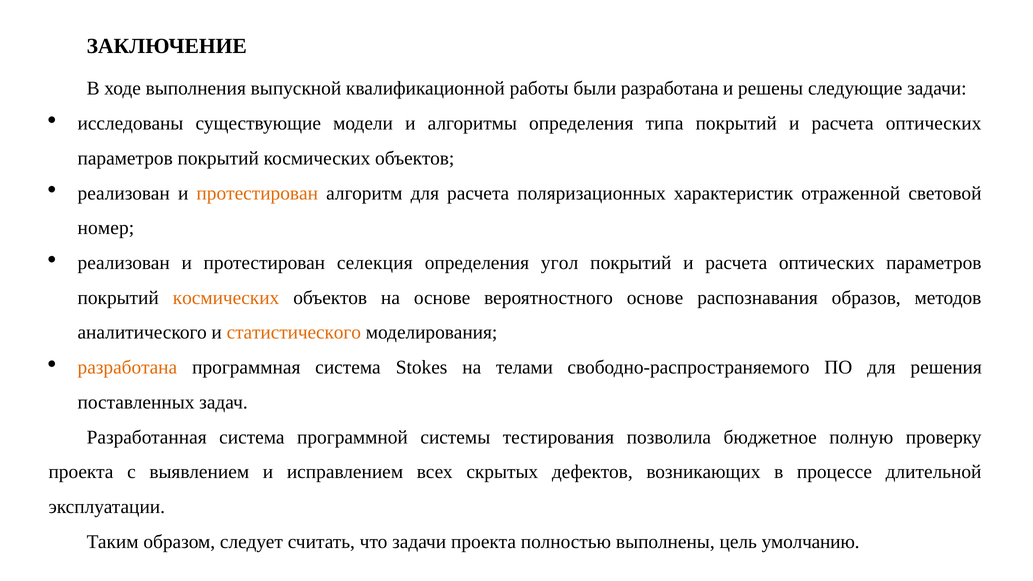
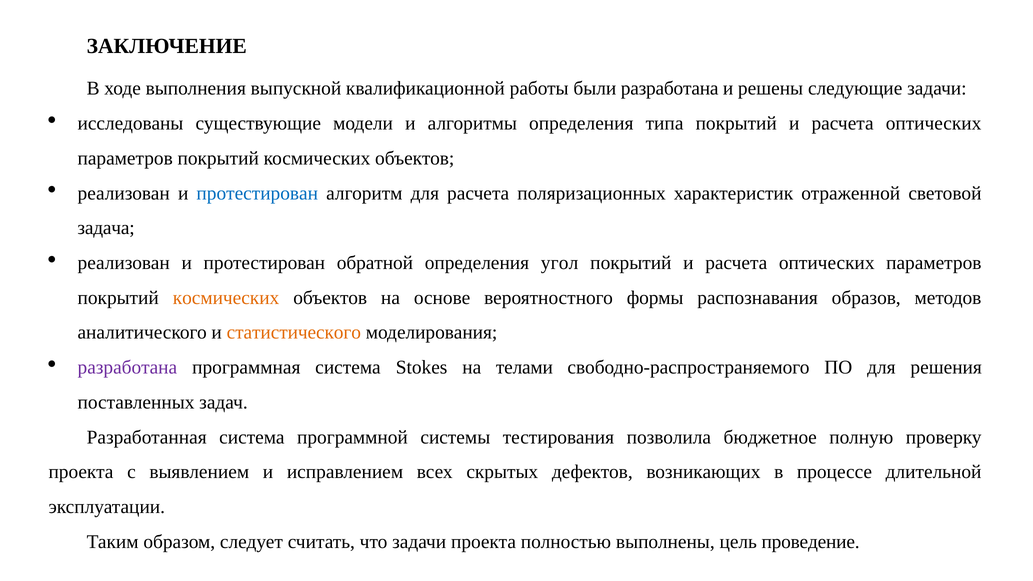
протестирован at (257, 193) colour: orange -> blue
номер: номер -> задача
селекция: селекция -> обратной
вероятностного основе: основе -> формы
разработана at (127, 367) colour: orange -> purple
умолчанию: умолчанию -> проведение
